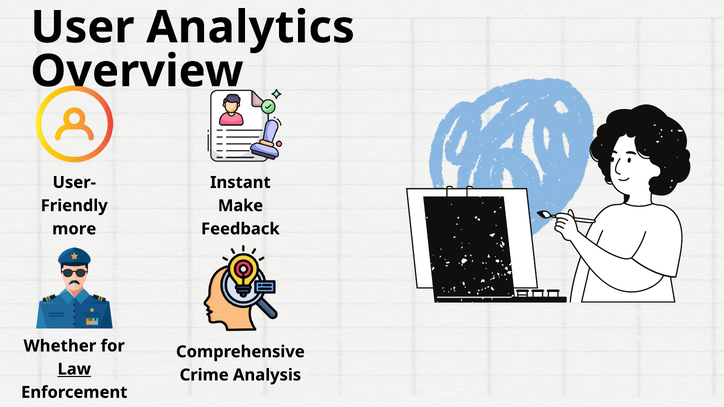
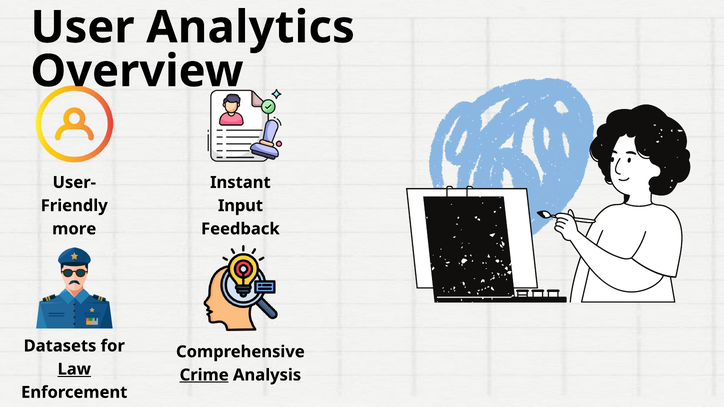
Make: Make -> Input
Whether: Whether -> Datasets
Crime underline: none -> present
